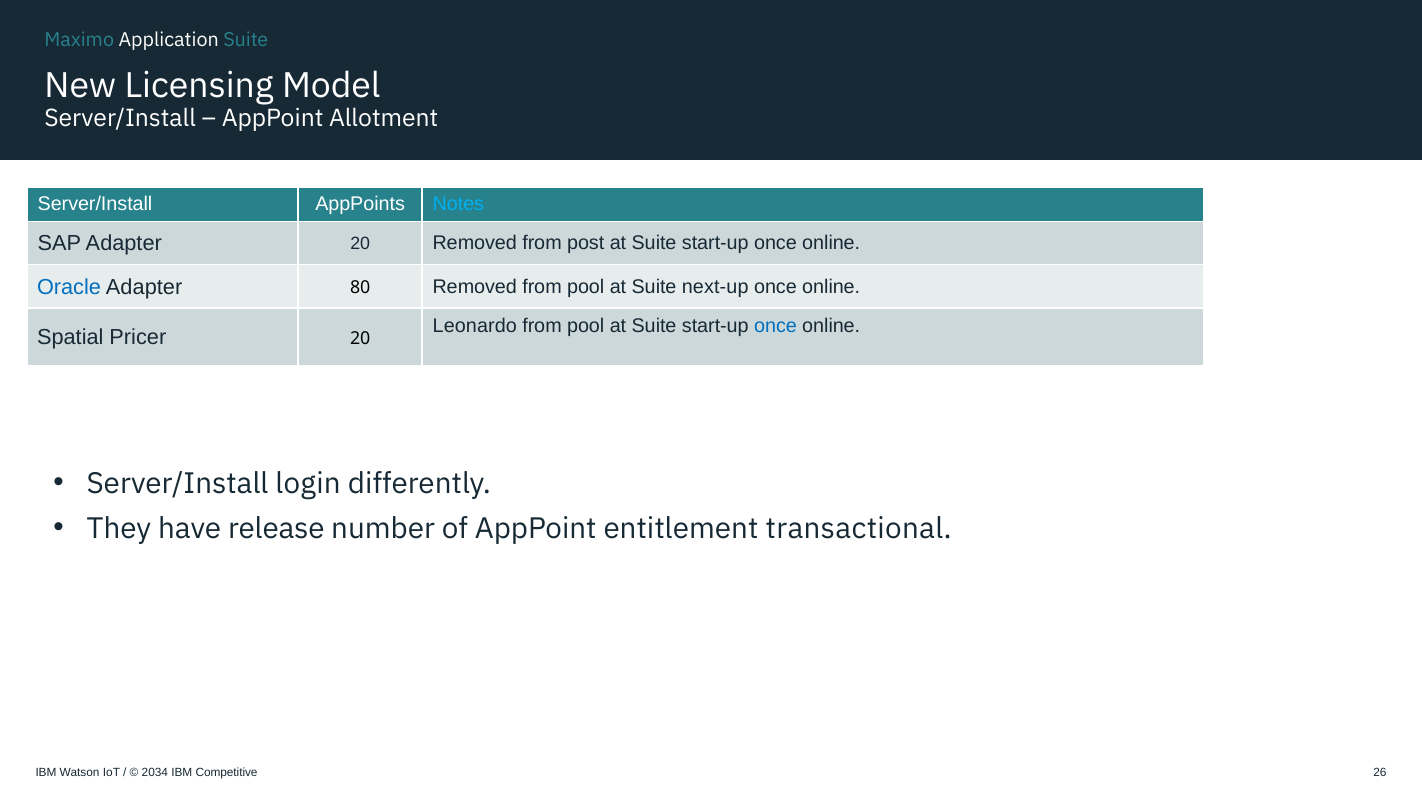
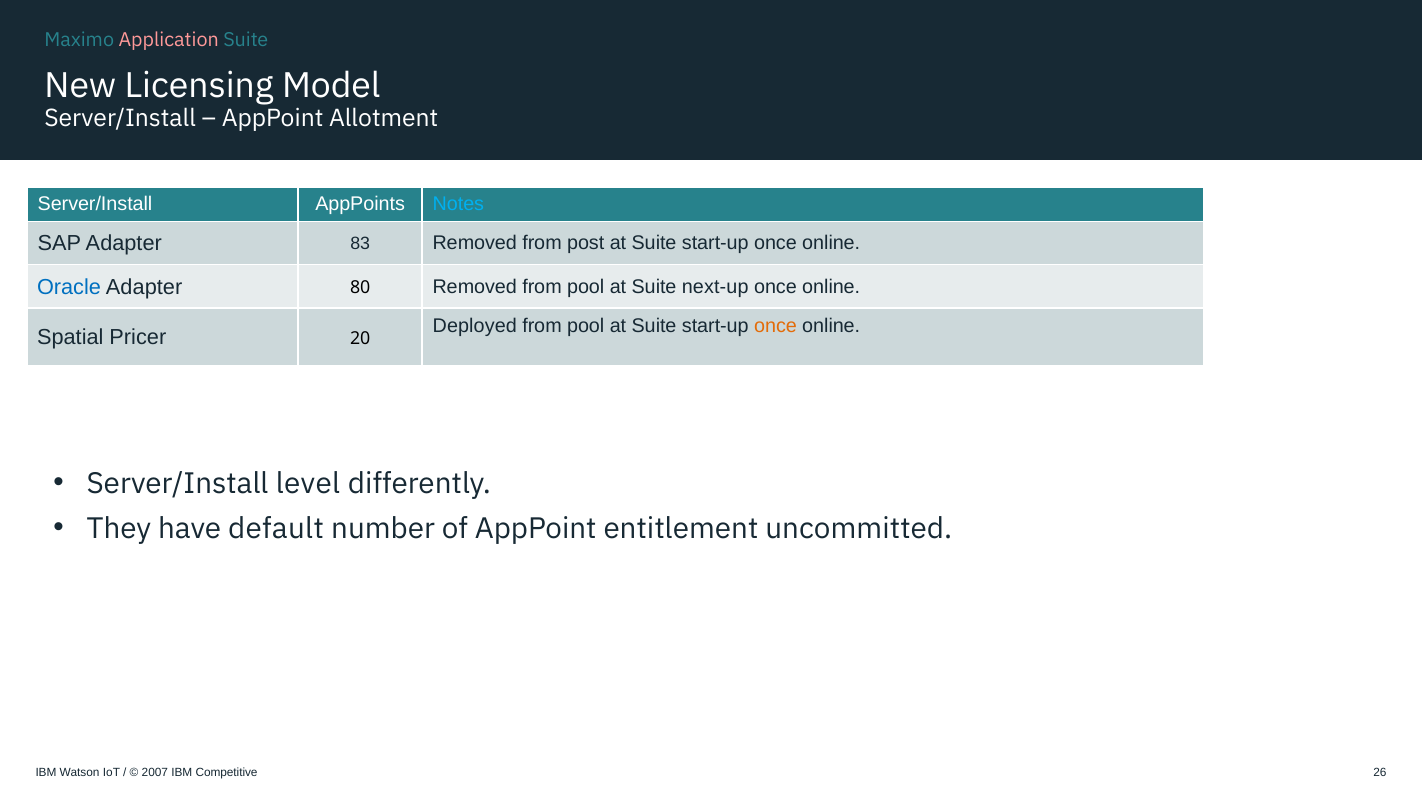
Application colour: white -> pink
Adapter 20: 20 -> 83
Leonardo: Leonardo -> Deployed
once at (775, 326) colour: blue -> orange
login: login -> level
release: release -> default
transactional: transactional -> uncommitted
2034: 2034 -> 2007
